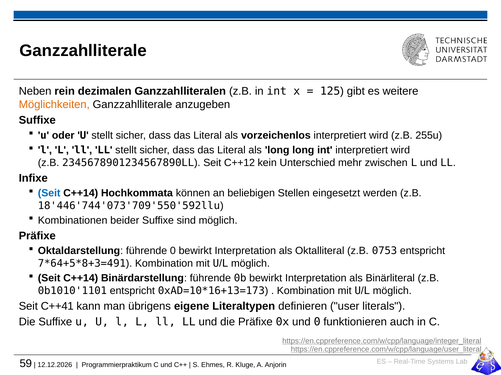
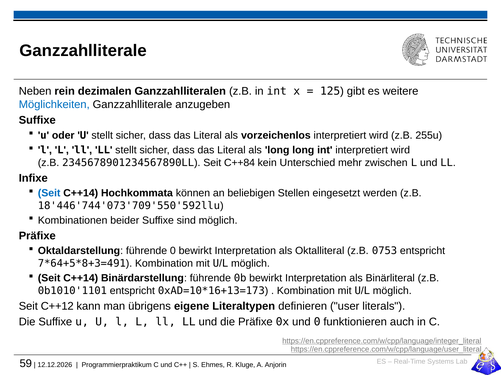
Möglichkeiten colour: orange -> blue
C++12: C++12 -> C++84
C++41: C++41 -> C++12
